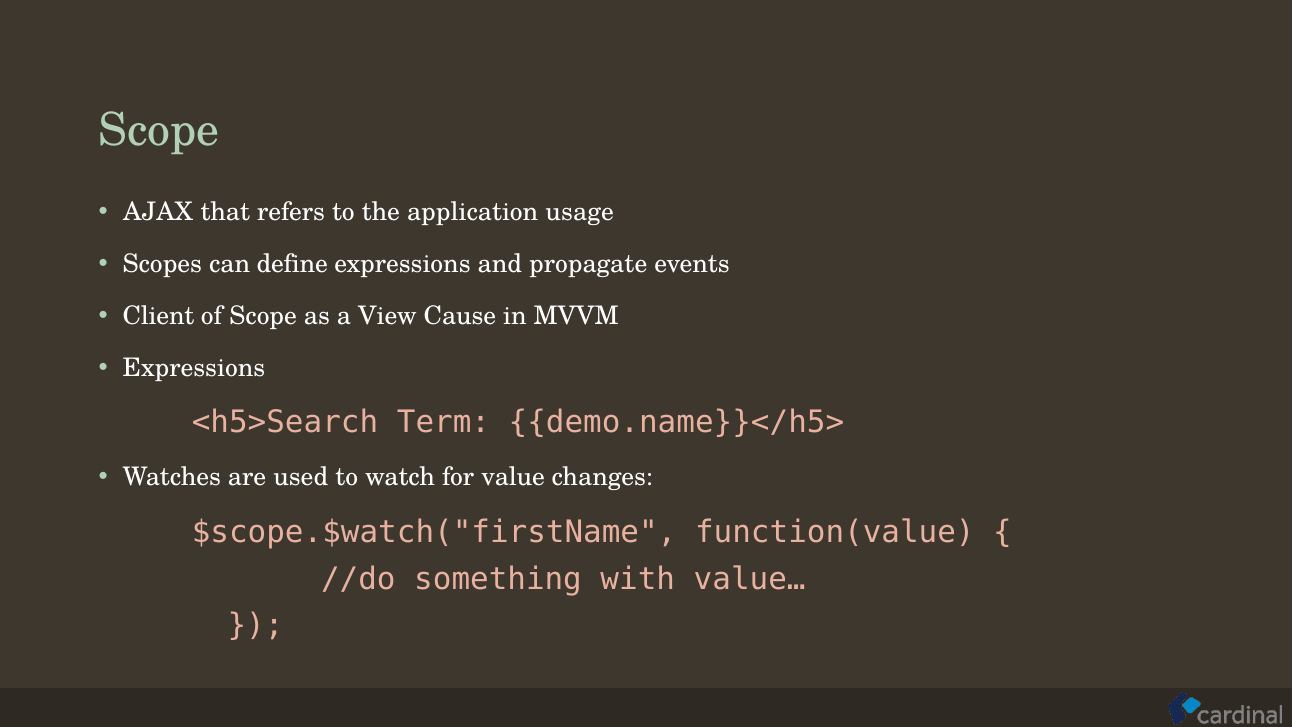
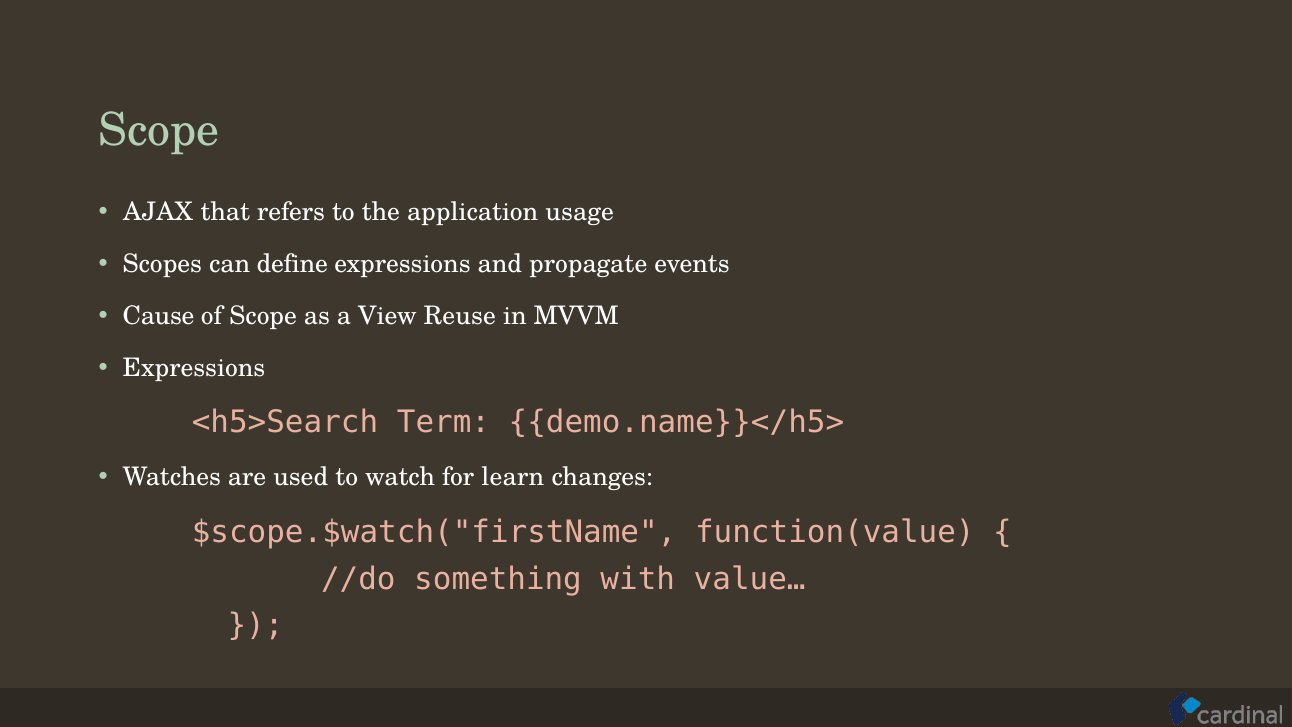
Client: Client -> Cause
Cause: Cause -> Reuse
value: value -> learn
